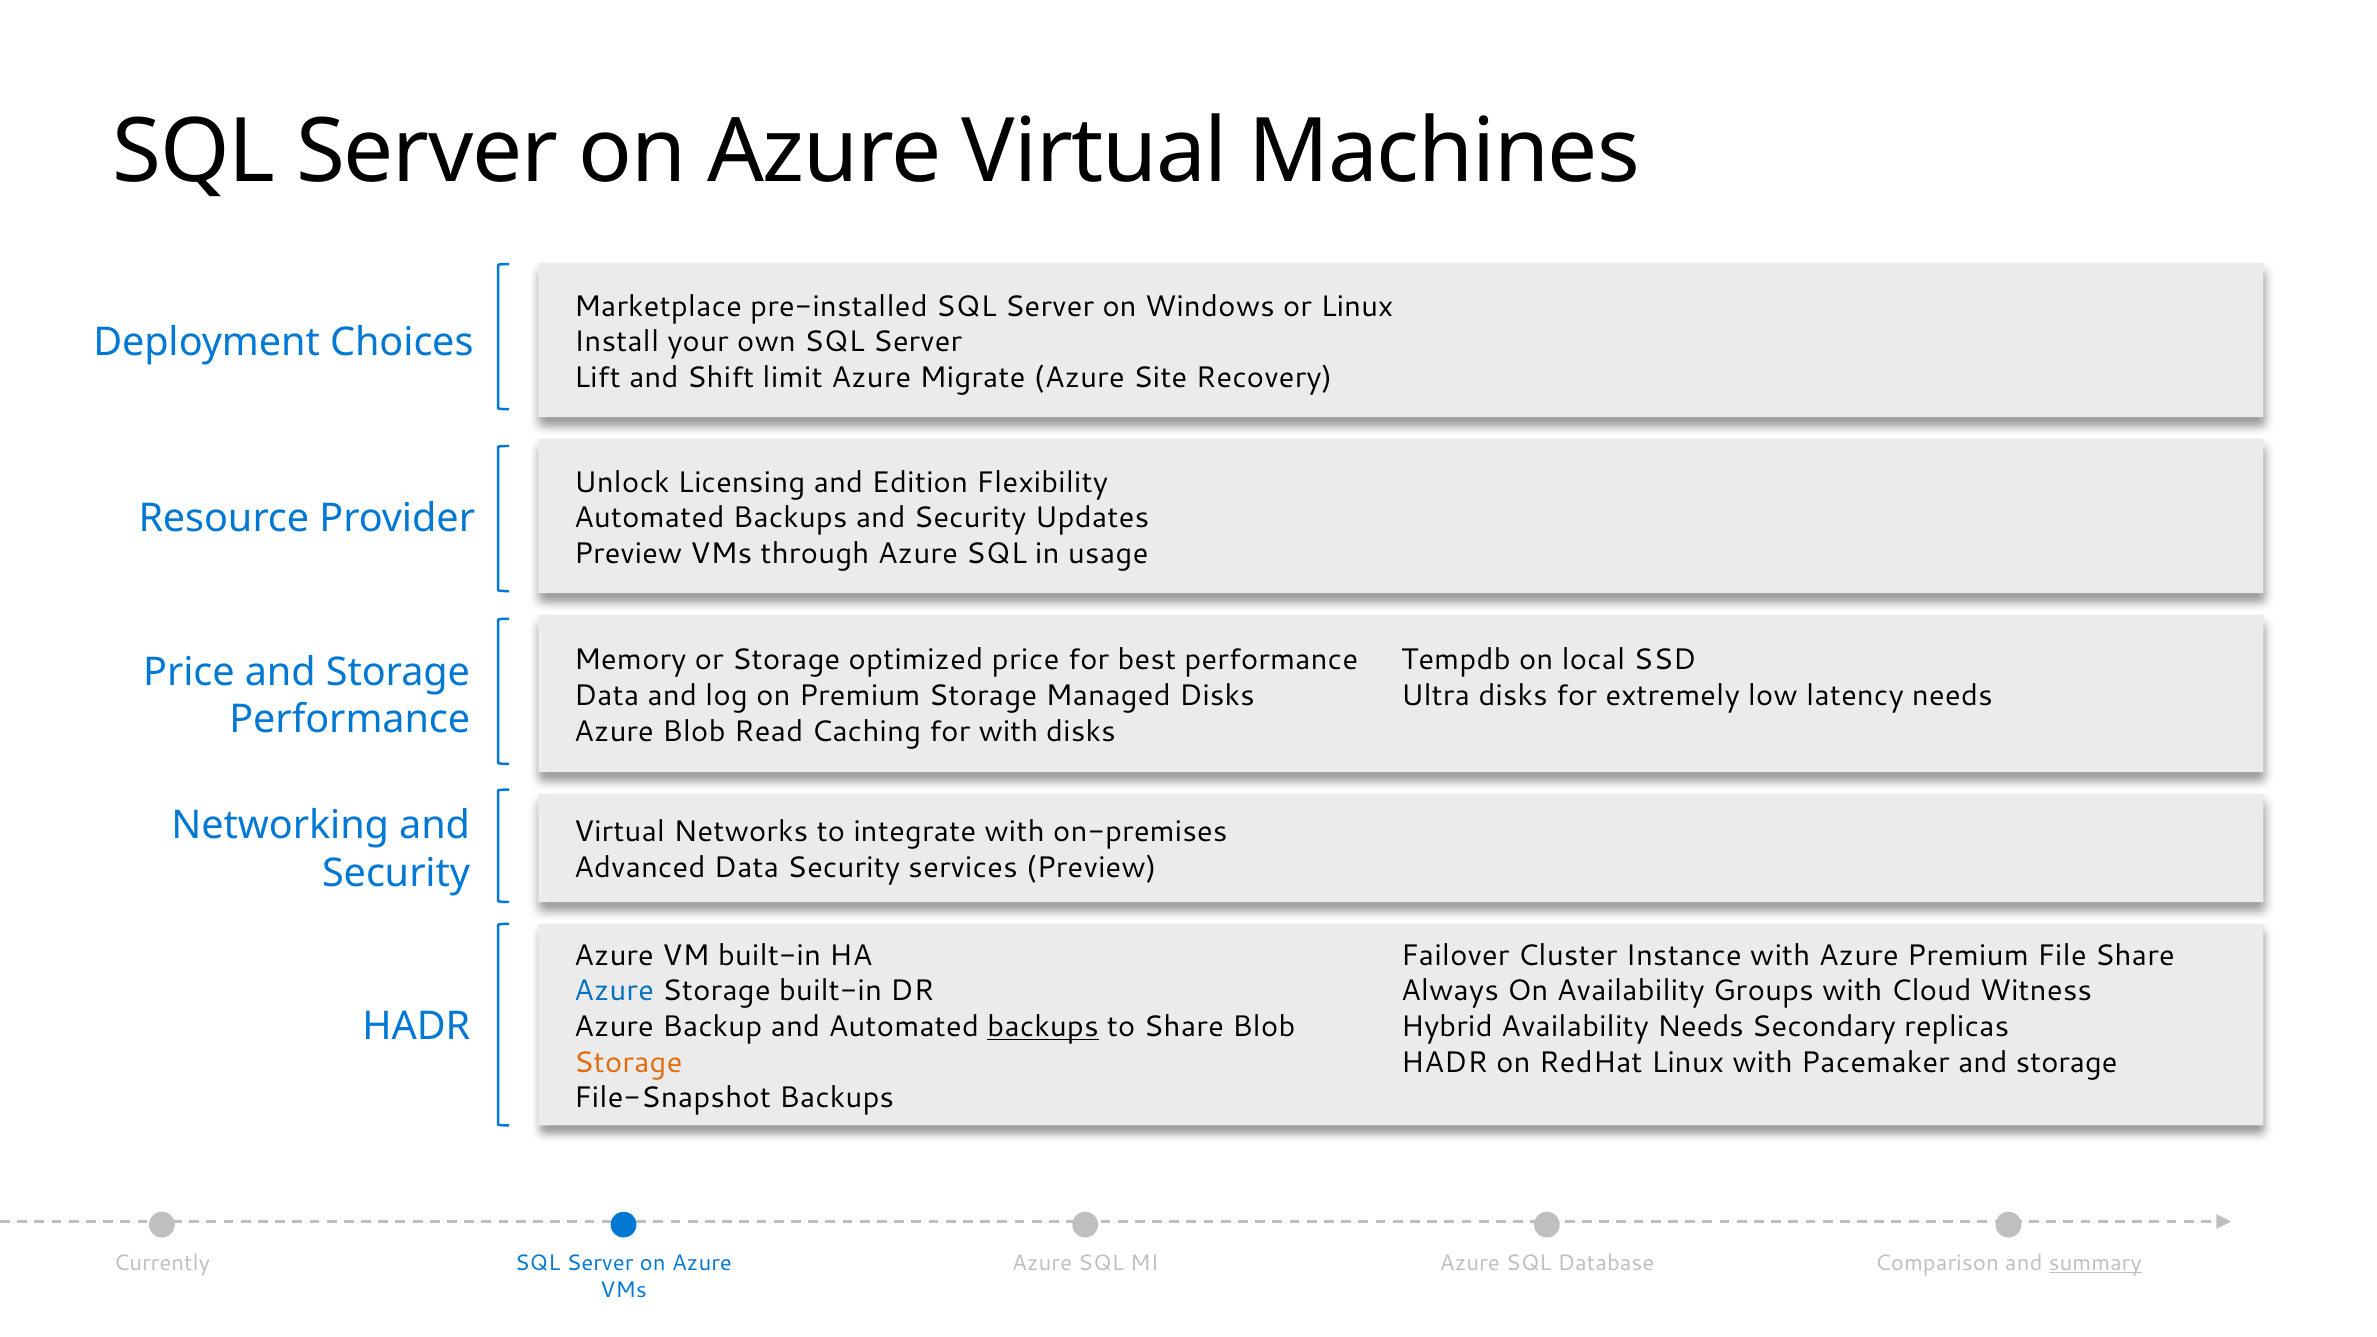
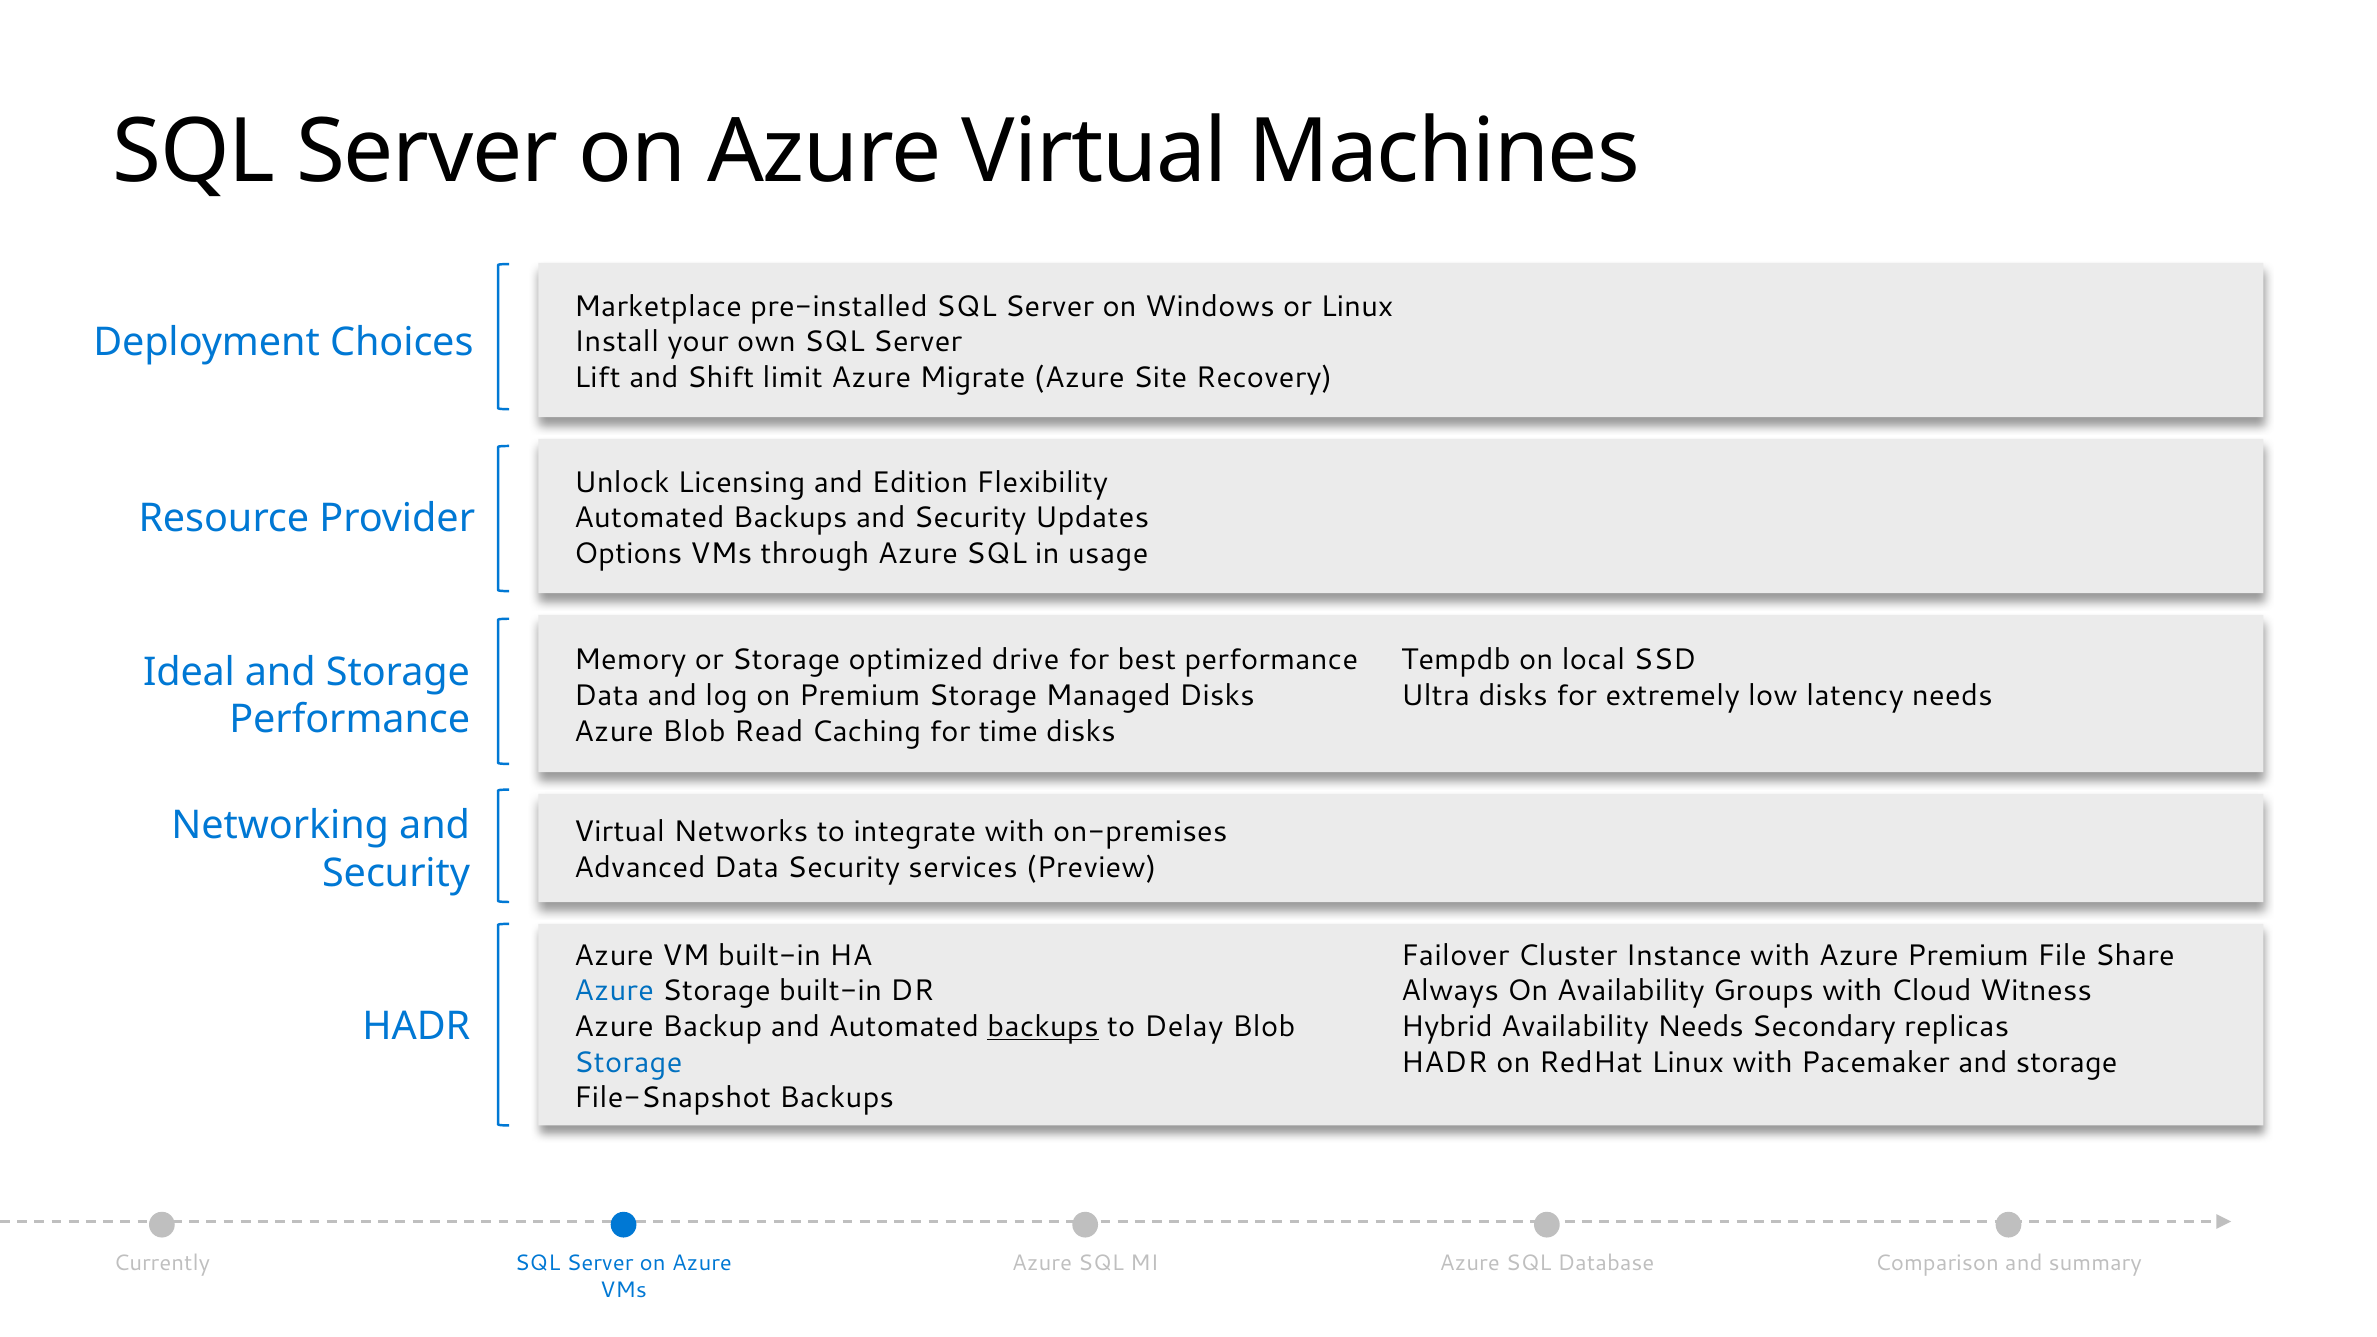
Preview at (628, 554): Preview -> Options
optimized price: price -> drive
Price at (189, 672): Price -> Ideal
for with: with -> time
to Share: Share -> Delay
Storage at (628, 1062) colour: orange -> blue
summary underline: present -> none
